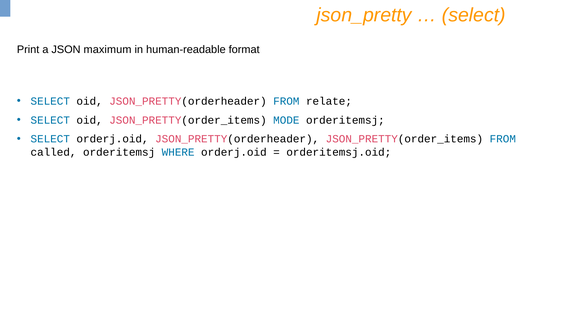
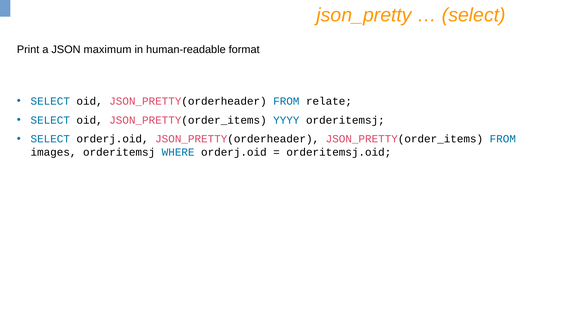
MODE: MODE -> YYYY
called: called -> images
